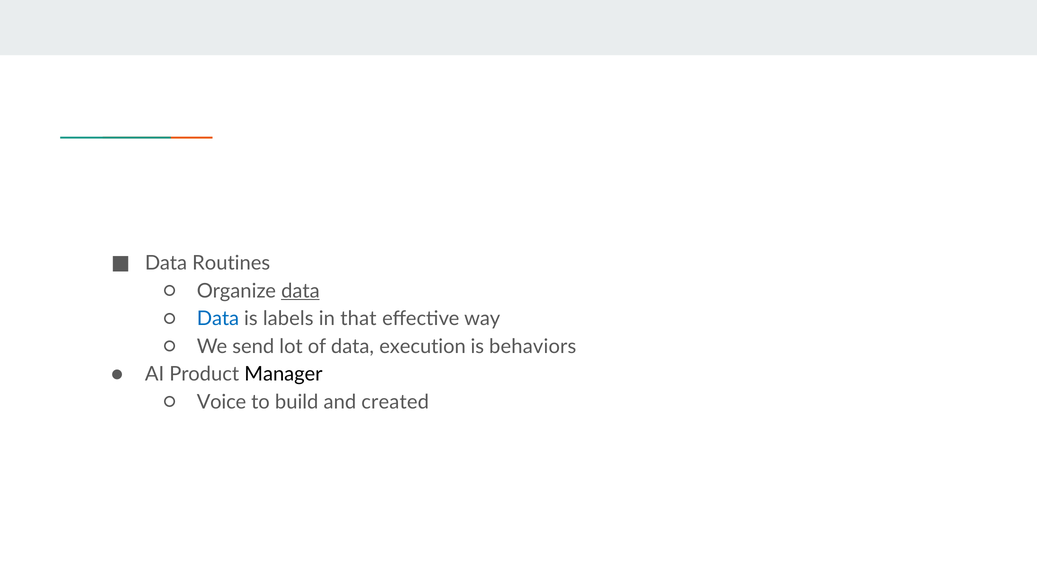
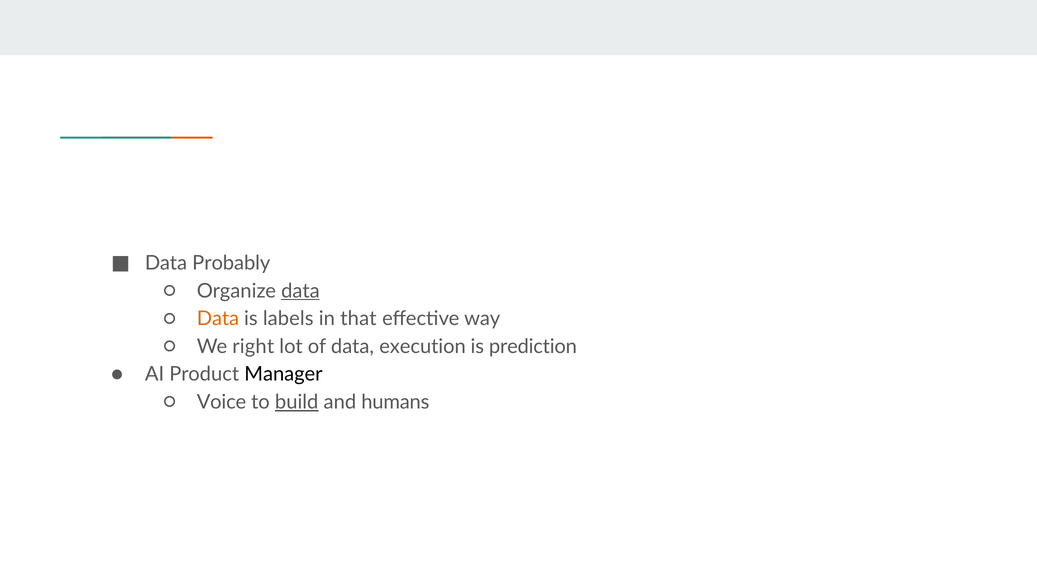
Routines: Routines -> Probably
Data at (218, 319) colour: blue -> orange
send: send -> right
behaviors: behaviors -> prediction
build underline: none -> present
created: created -> humans
